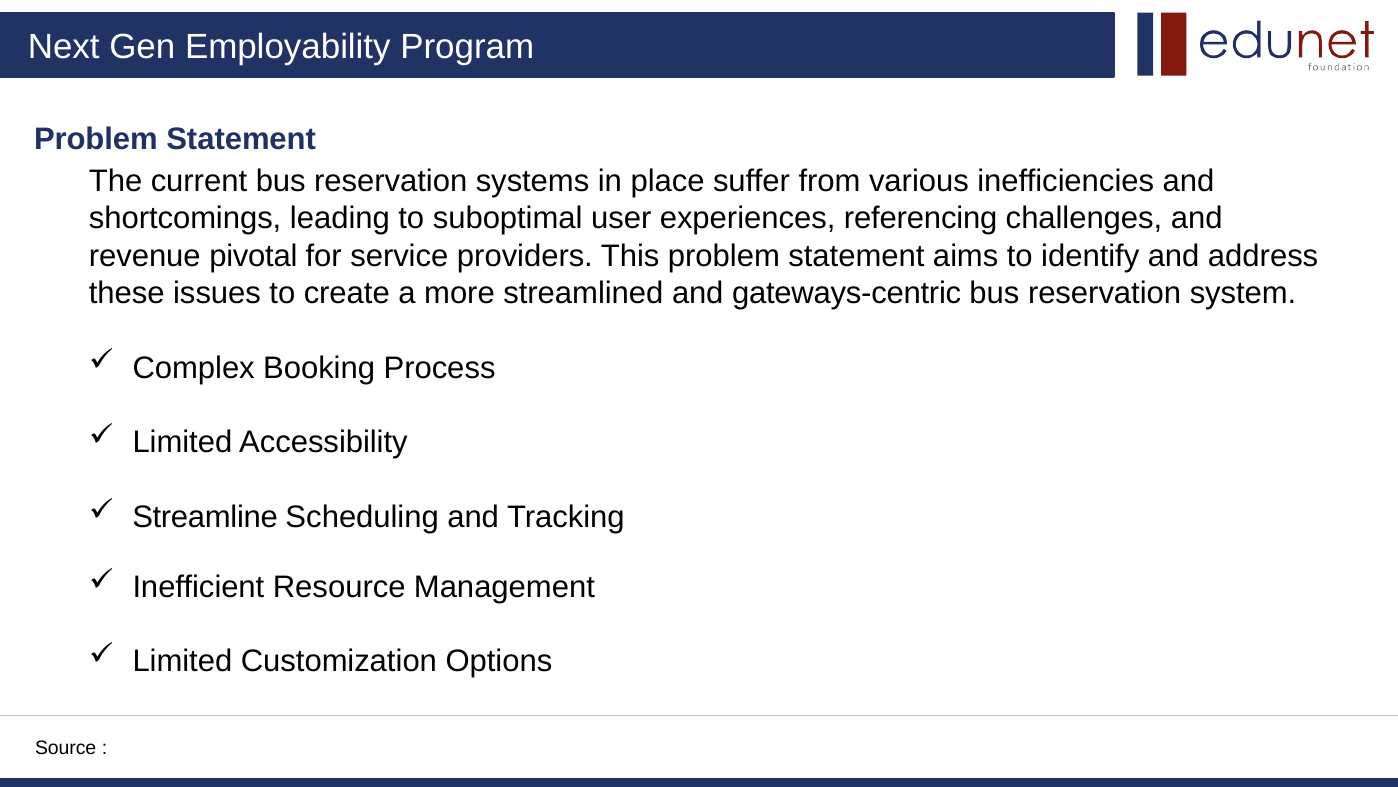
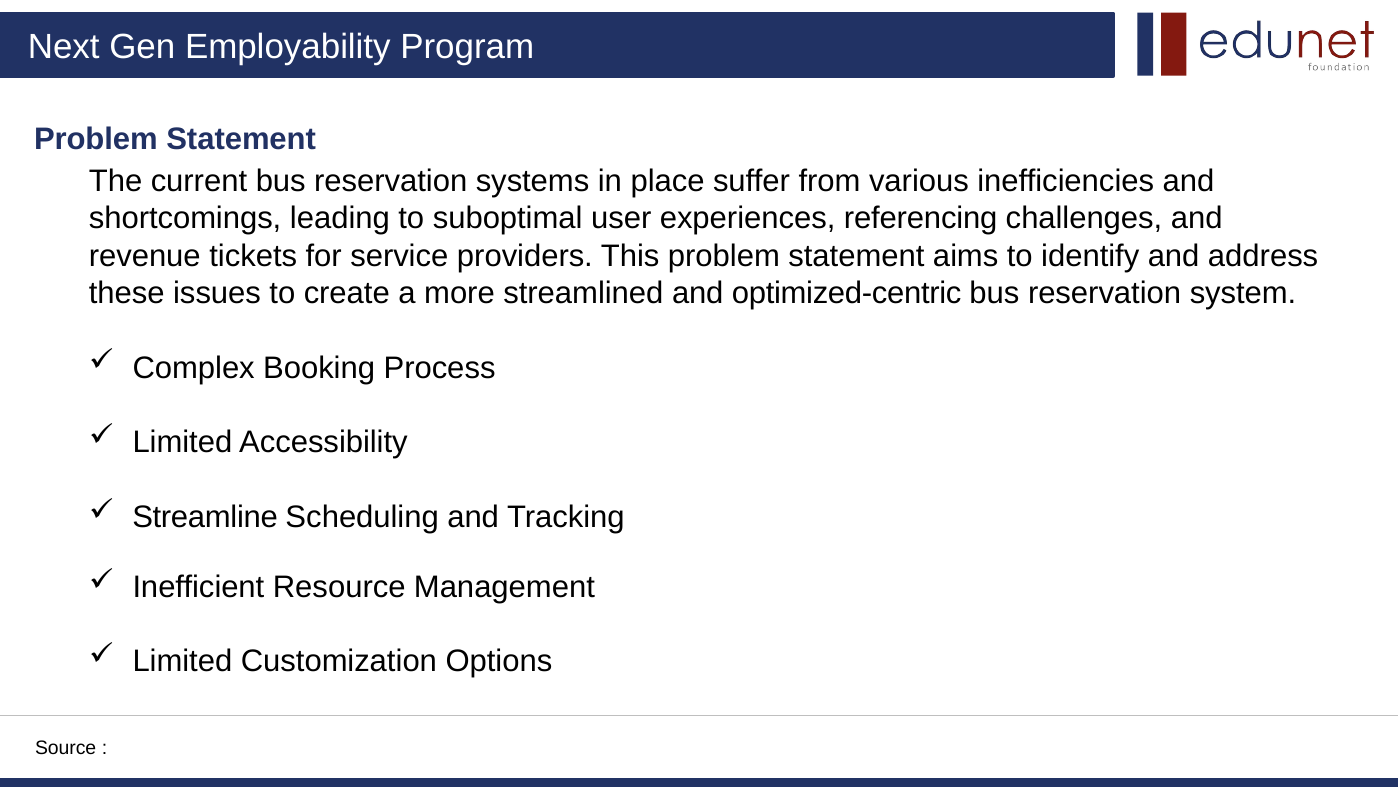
pivotal: pivotal -> tickets
gateways-centric: gateways-centric -> optimized-centric
